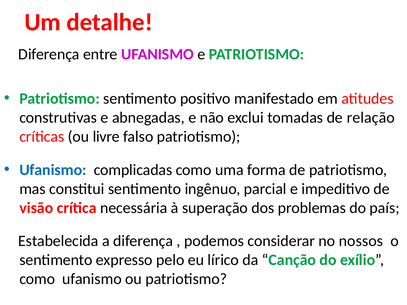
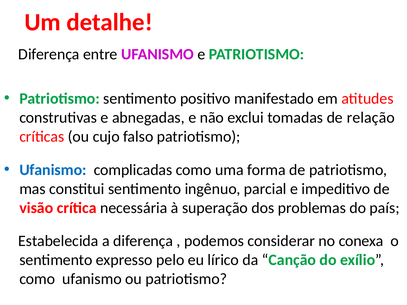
livre: livre -> cujo
nossos: nossos -> conexa
